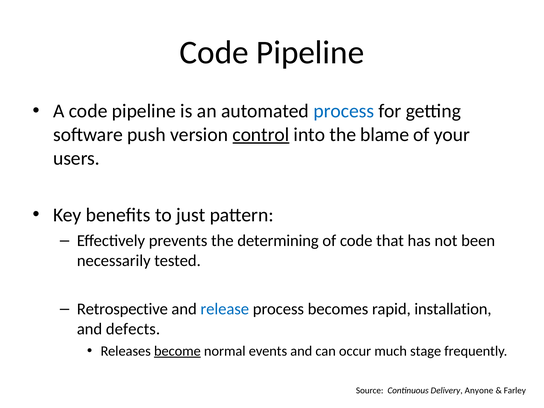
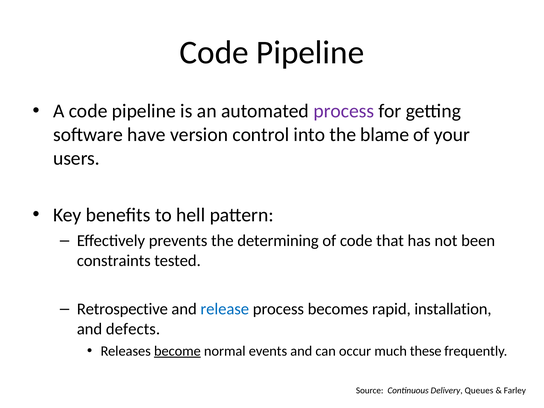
process at (344, 111) colour: blue -> purple
push: push -> have
control underline: present -> none
just: just -> hell
necessarily: necessarily -> constraints
stage: stage -> these
Anyone: Anyone -> Queues
